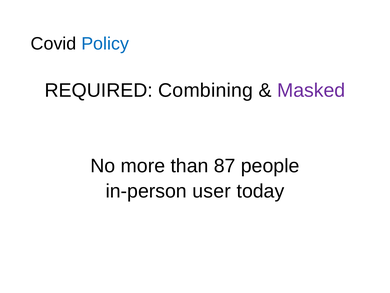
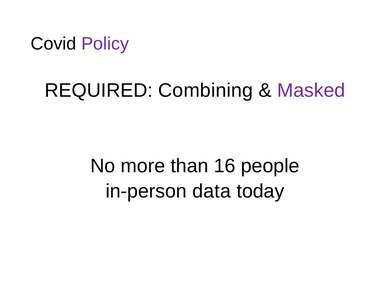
Policy colour: blue -> purple
87: 87 -> 16
user: user -> data
